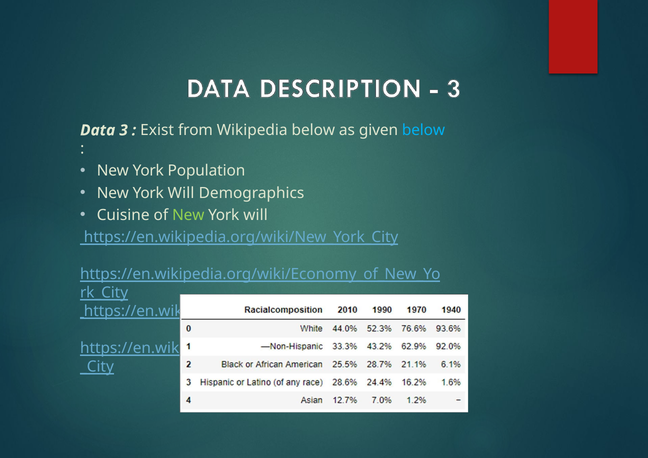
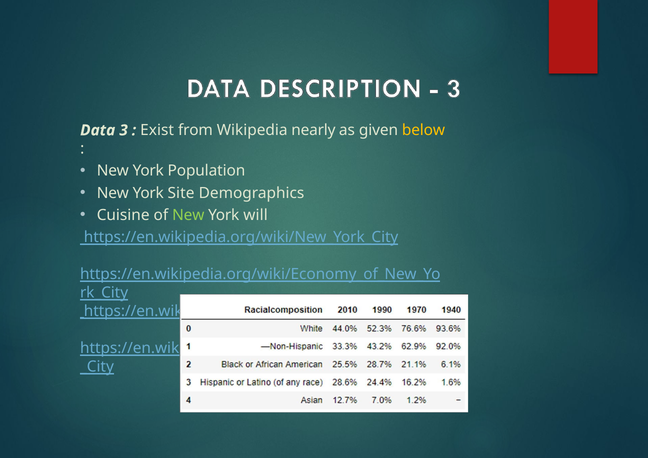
Wikipedia below: below -> nearly
below at (423, 130) colour: light blue -> yellow
Will at (181, 193): Will -> Site
